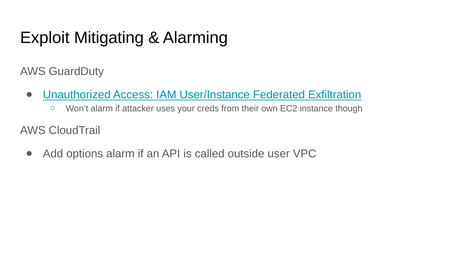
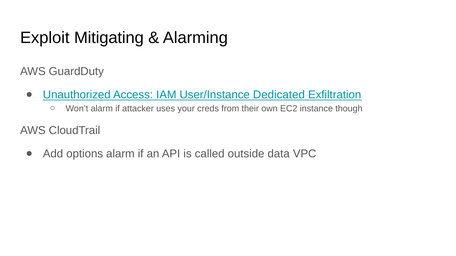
Federated: Federated -> Dedicated
user: user -> data
